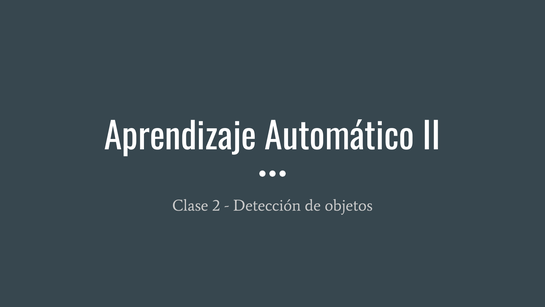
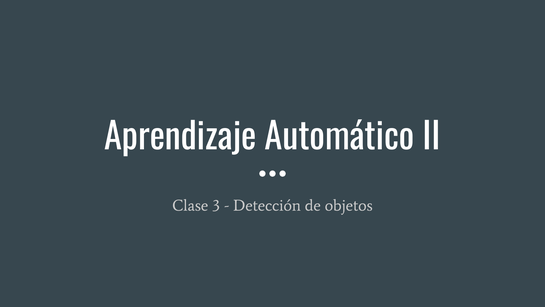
2: 2 -> 3
